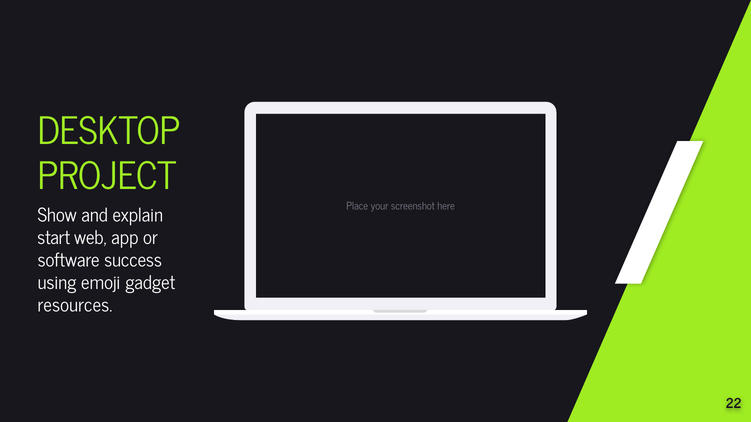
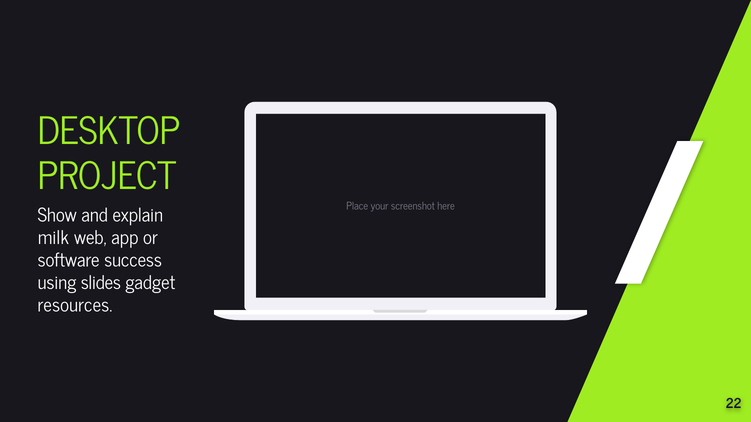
start: start -> milk
emoji: emoji -> slides
